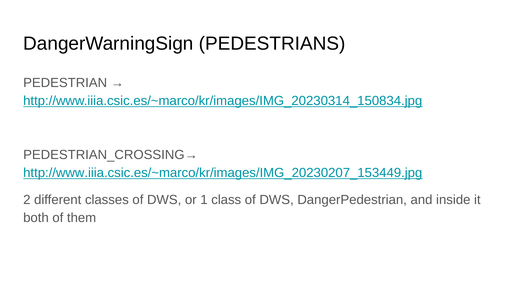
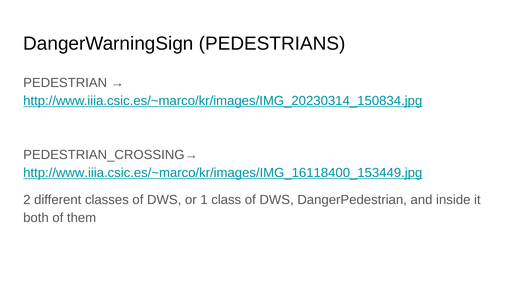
http://www.iiia.csic.es/~marco/kr/images/IMG_20230207_153449.jpg: http://www.iiia.csic.es/~marco/kr/images/IMG_20230207_153449.jpg -> http://www.iiia.csic.es/~marco/kr/images/IMG_16118400_153449.jpg
